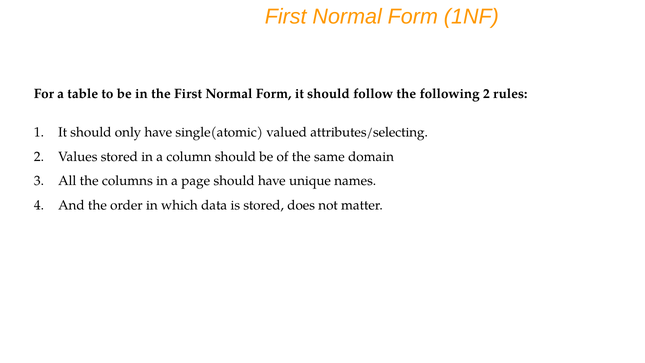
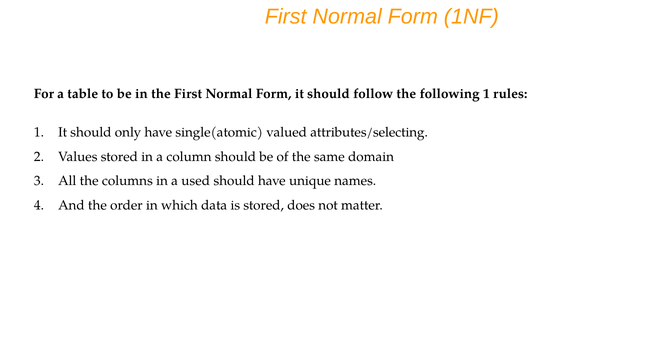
following 2: 2 -> 1
page: page -> used
